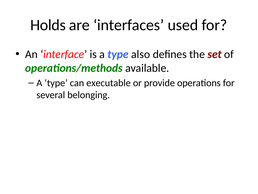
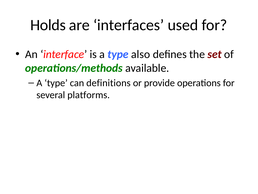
executable: executable -> definitions
belonging: belonging -> platforms
